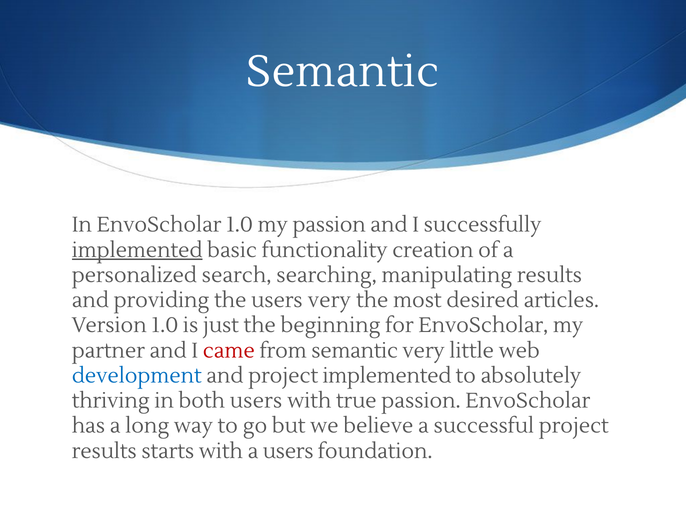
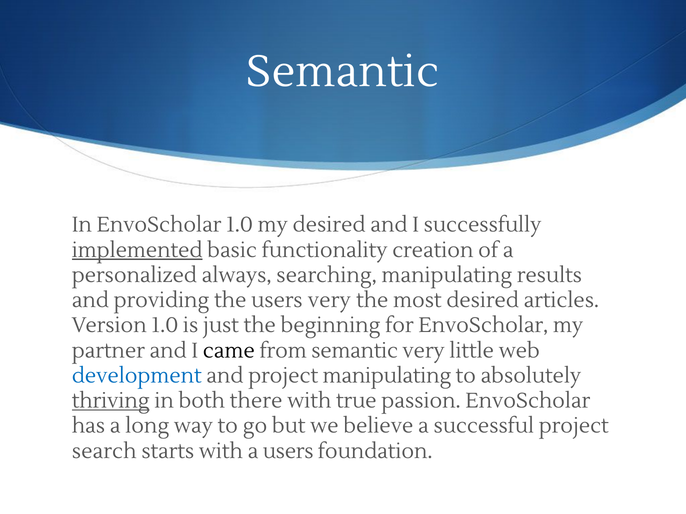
my passion: passion -> desired
search: search -> always
came colour: red -> black
project implemented: implemented -> manipulating
thriving underline: none -> present
both users: users -> there
results at (104, 452): results -> search
